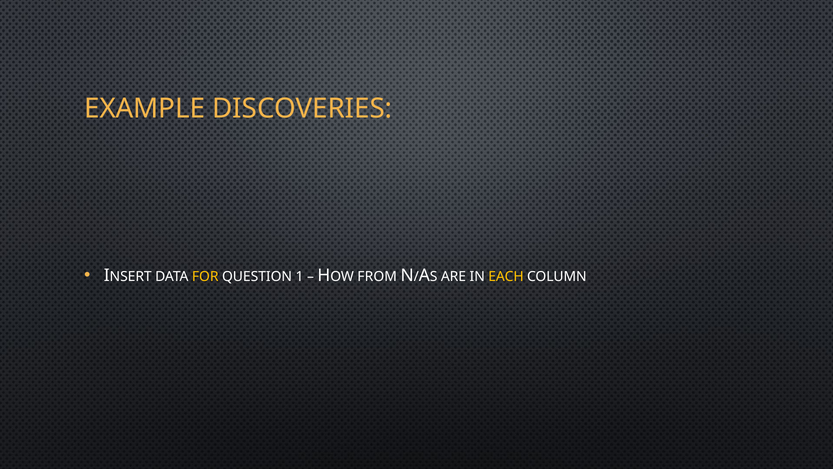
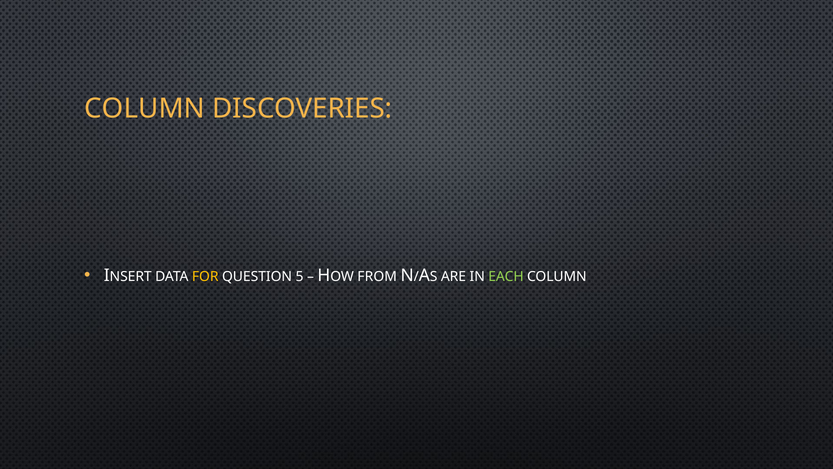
EXAMPLE at (145, 109): EXAMPLE -> COLUMN
1: 1 -> 5
EACH colour: yellow -> light green
